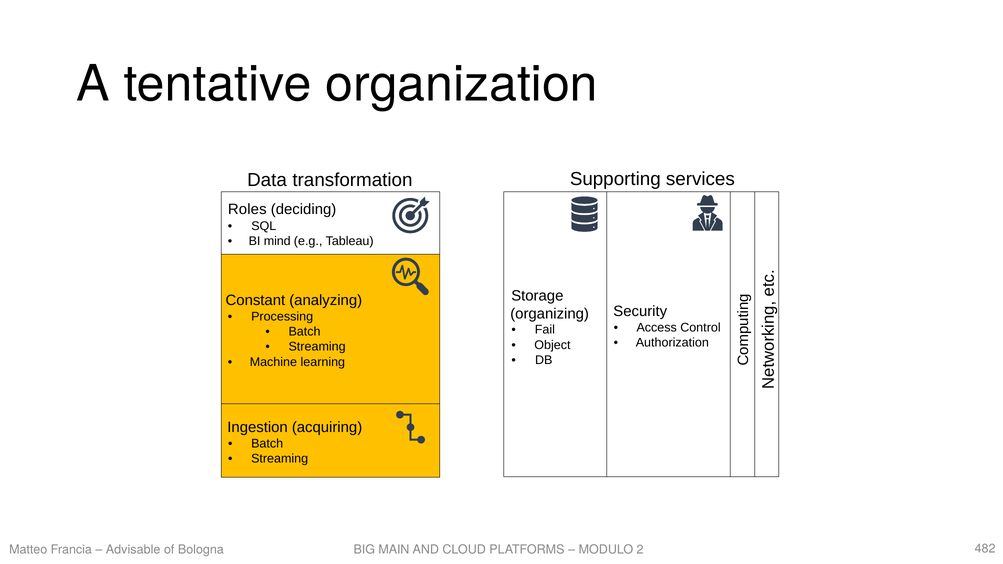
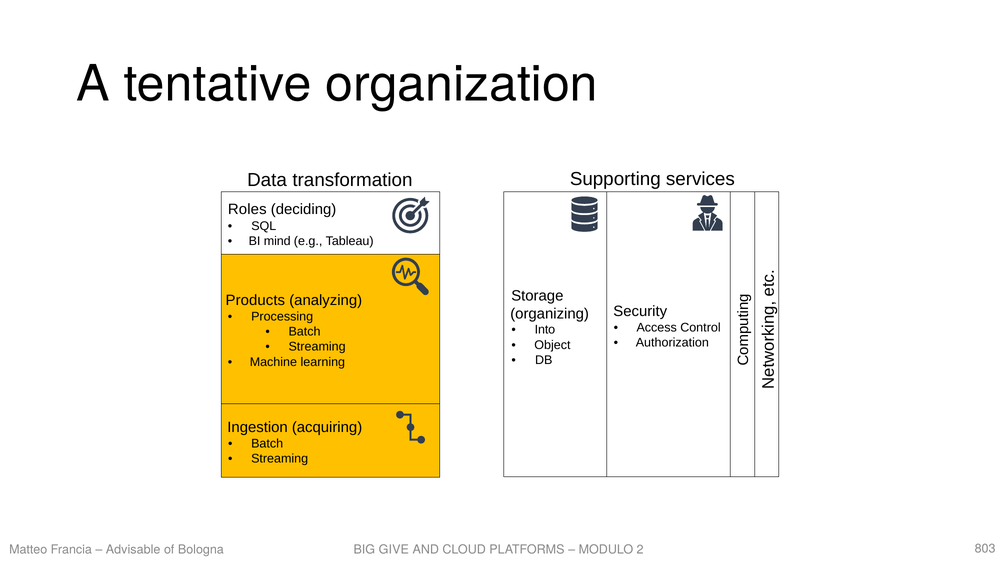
Constant: Constant -> Products
Fail: Fail -> Into
MAIN: MAIN -> GIVE
482: 482 -> 803
